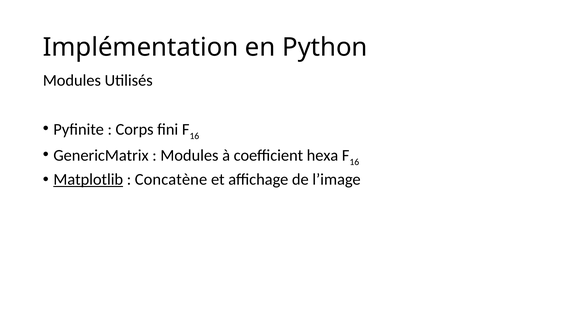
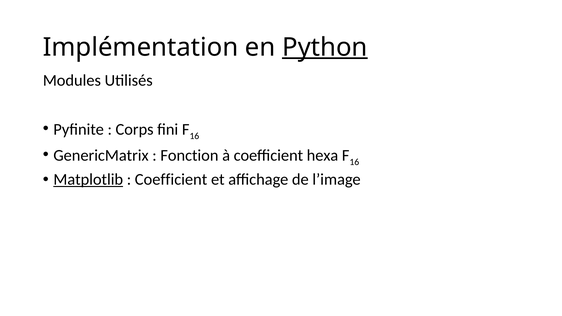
Python underline: none -> present
Modules at (189, 156): Modules -> Fonction
Concatène at (171, 180): Concatène -> Coefficient
